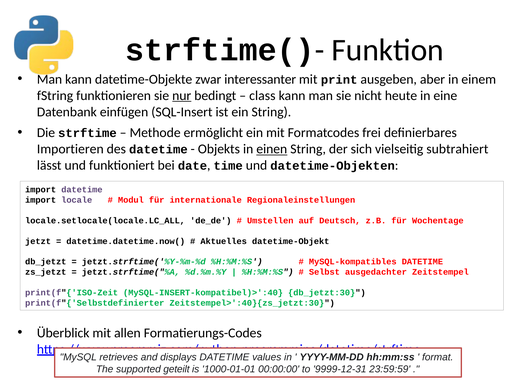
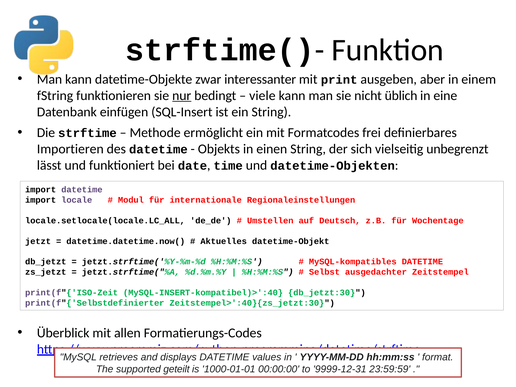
class: class -> viele
heute: heute -> üblich
einen underline: present -> none
subtrahiert: subtrahiert -> unbegrenzt
